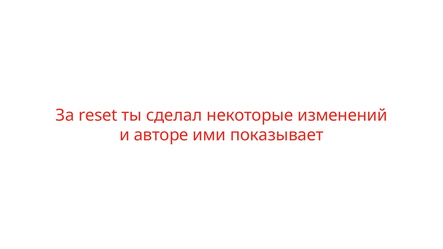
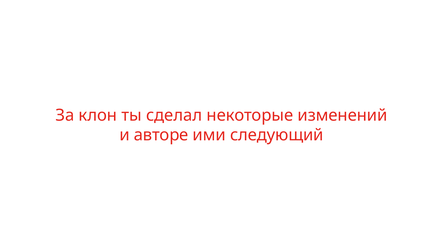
reset: reset -> клон
показывает: показывает -> следующий
